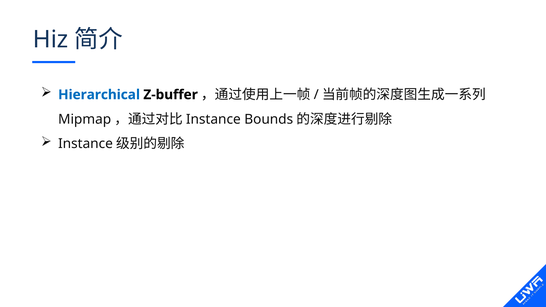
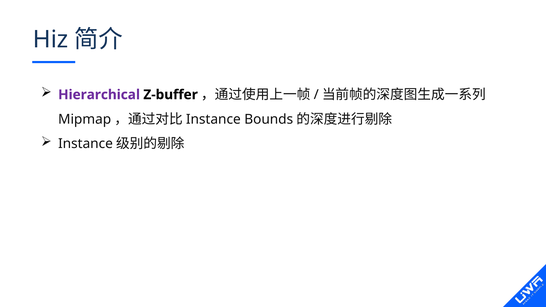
Hierarchical colour: blue -> purple
